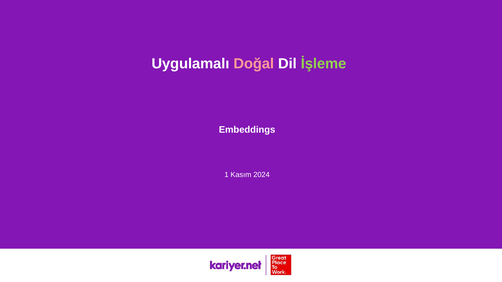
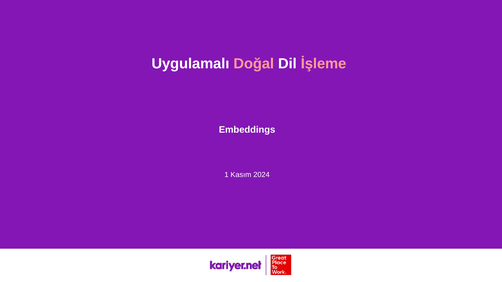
İşleme colour: light green -> pink
